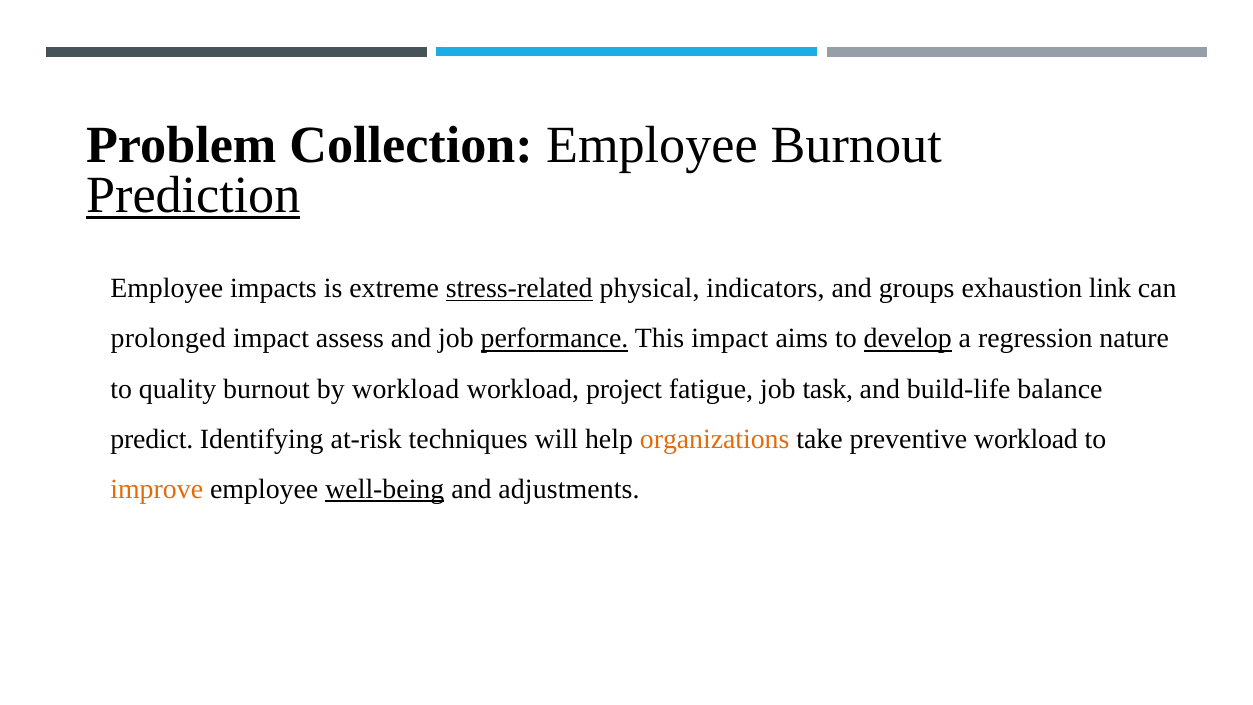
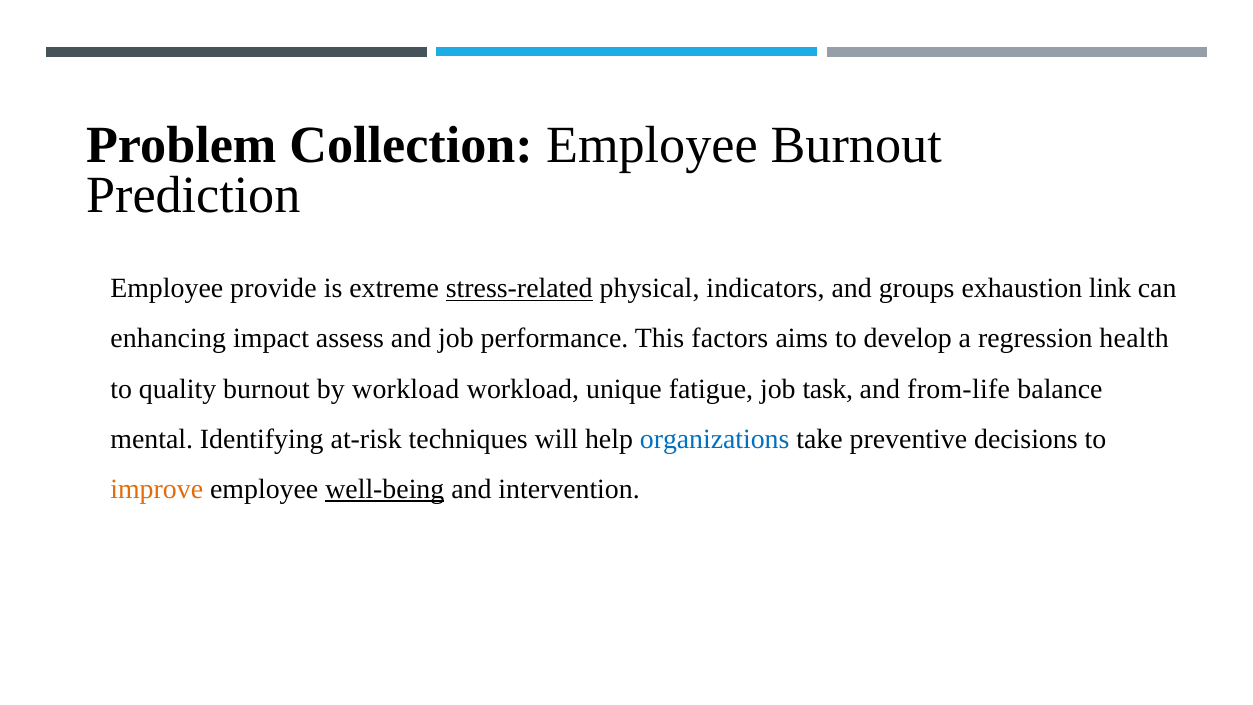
Prediction underline: present -> none
impacts: impacts -> provide
prolonged: prolonged -> enhancing
performance underline: present -> none
This impact: impact -> factors
develop underline: present -> none
nature: nature -> health
project: project -> unique
build-life: build-life -> from-life
predict: predict -> mental
organizations colour: orange -> blue
preventive workload: workload -> decisions
adjustments: adjustments -> intervention
